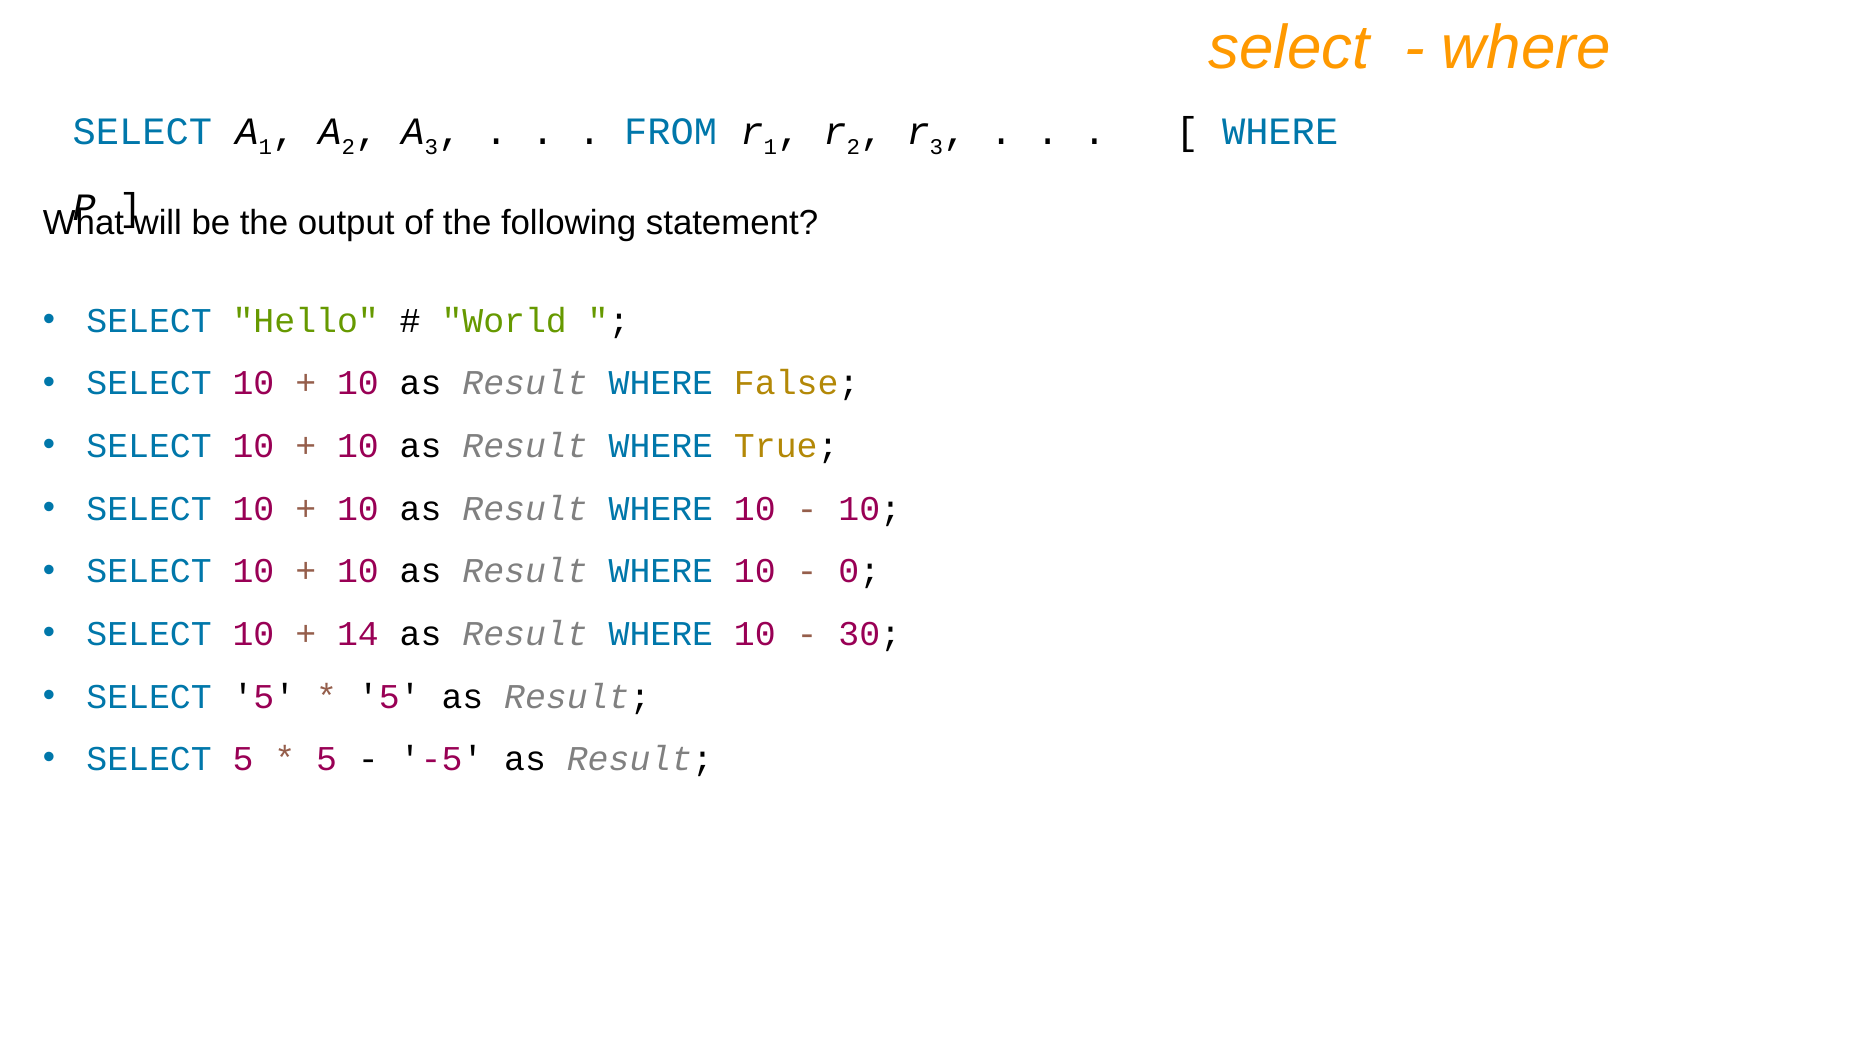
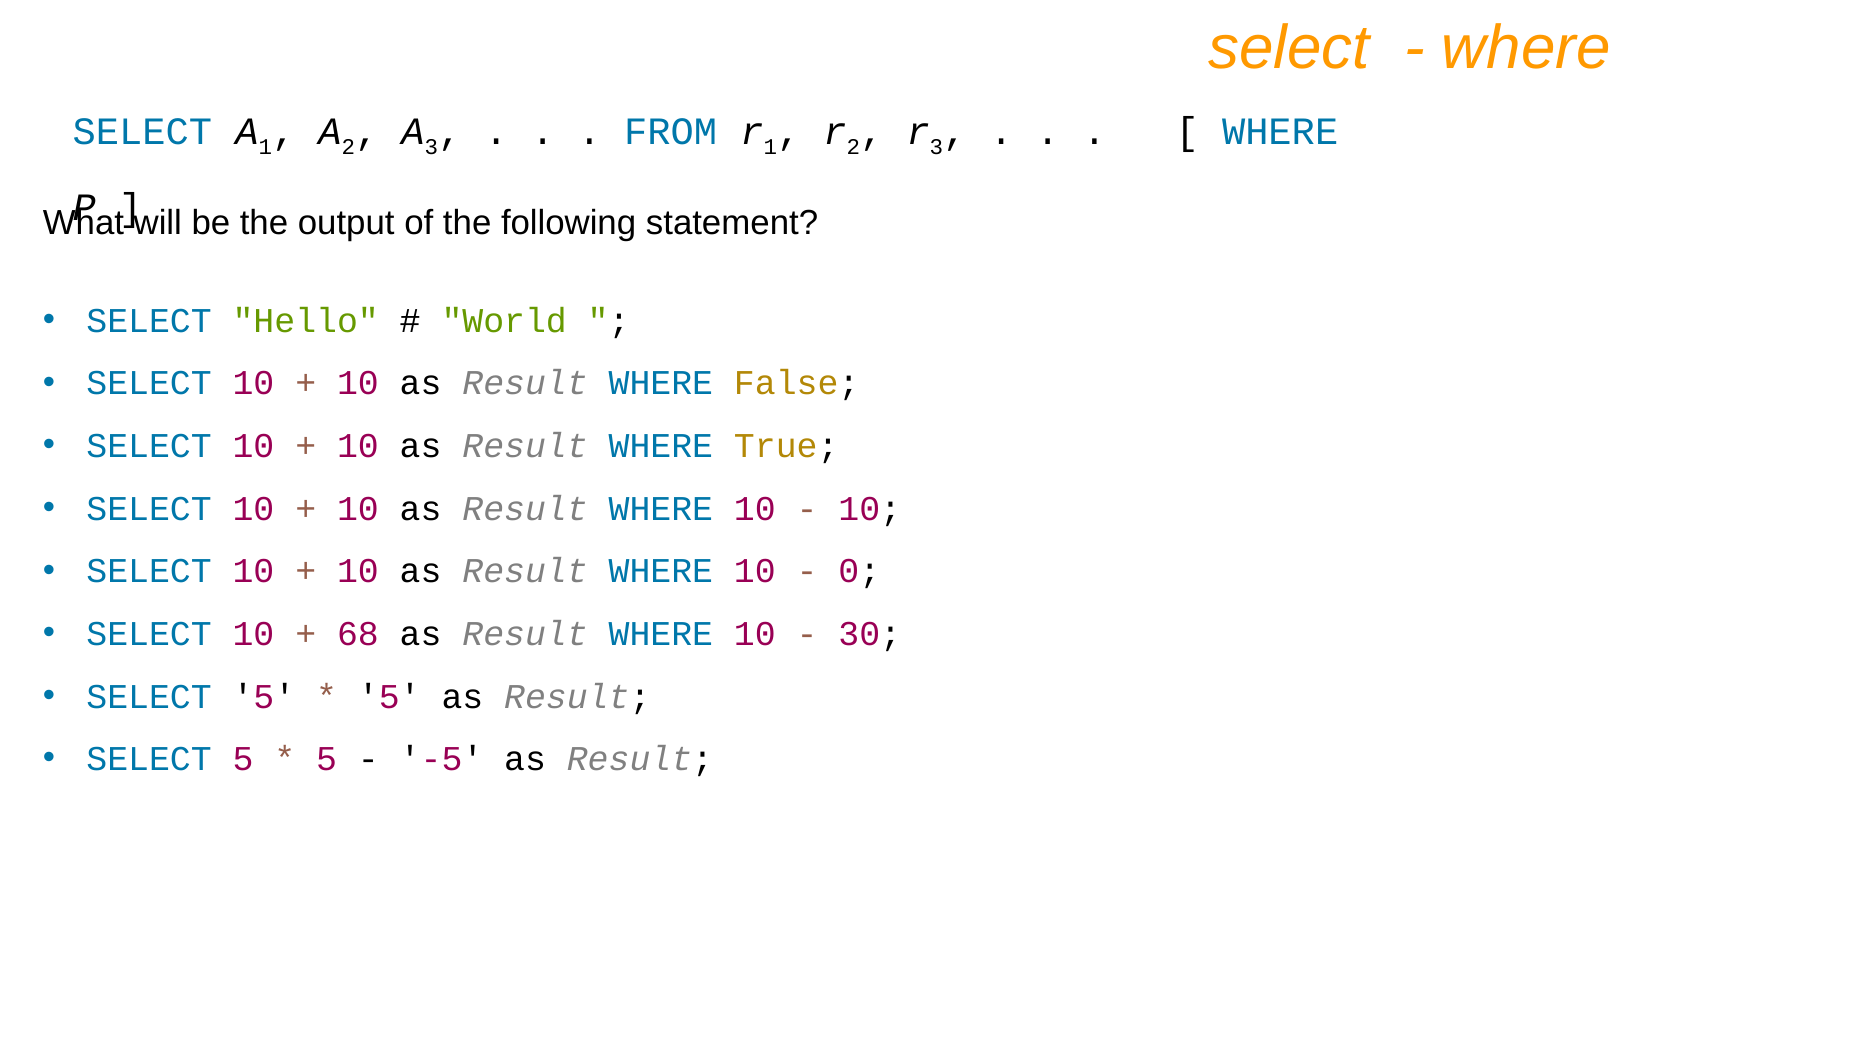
14: 14 -> 68
